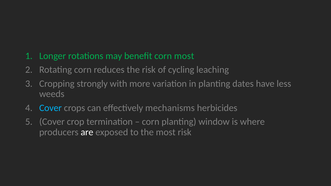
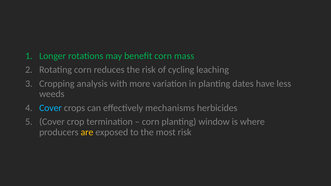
corn most: most -> mass
strongly: strongly -> analysis
are colour: white -> yellow
